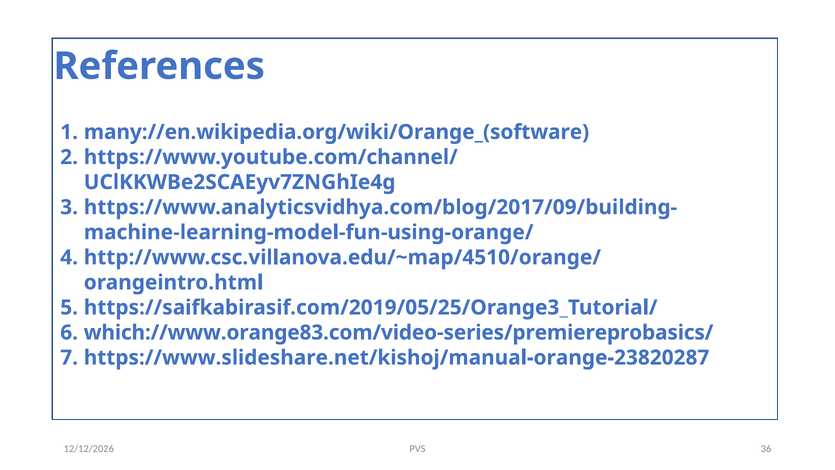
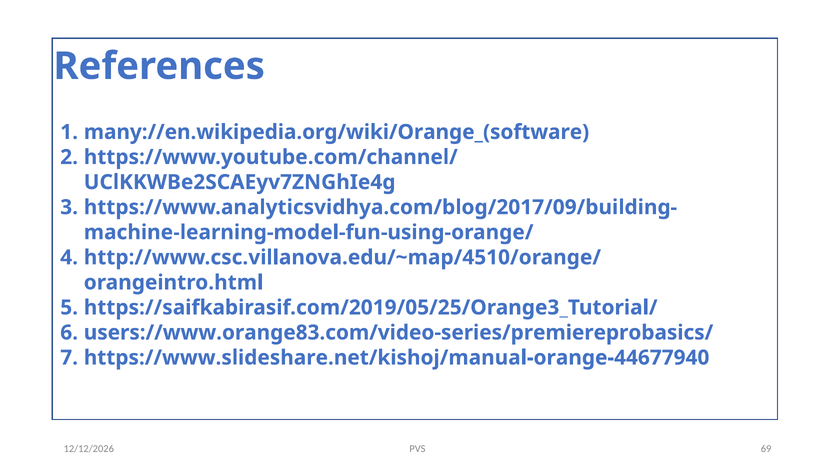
which://www.orange83.com/video-series/premiereprobasics/: which://www.orange83.com/video-series/premiereprobasics/ -> users://www.orange83.com/video-series/premiereprobasics/
https://www.slideshare.net/kishoj/manual-orange-23820287: https://www.slideshare.net/kishoj/manual-orange-23820287 -> https://www.slideshare.net/kishoj/manual-orange-44677940
36: 36 -> 69
